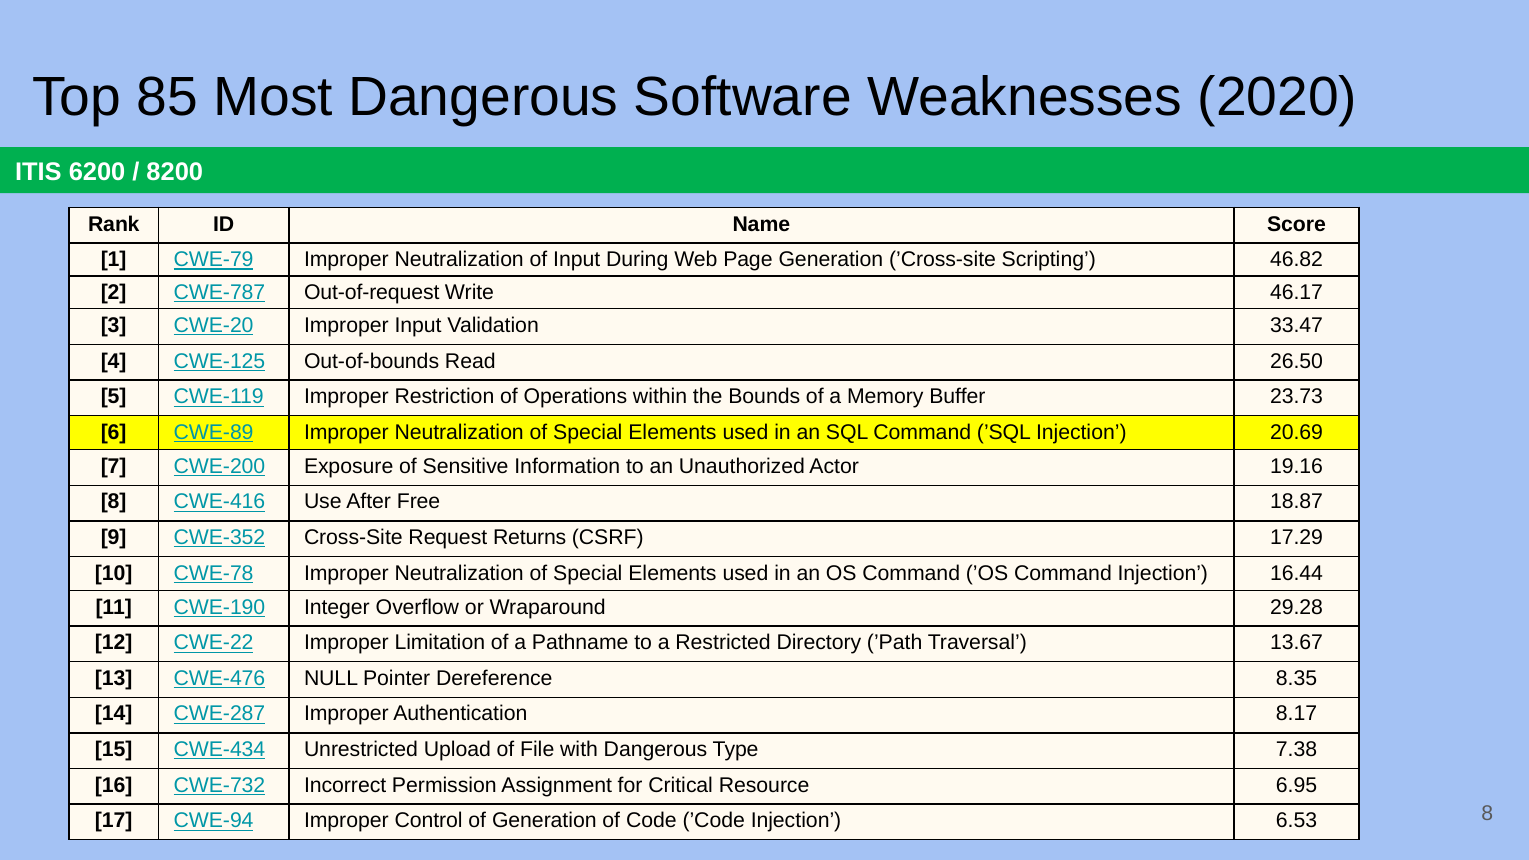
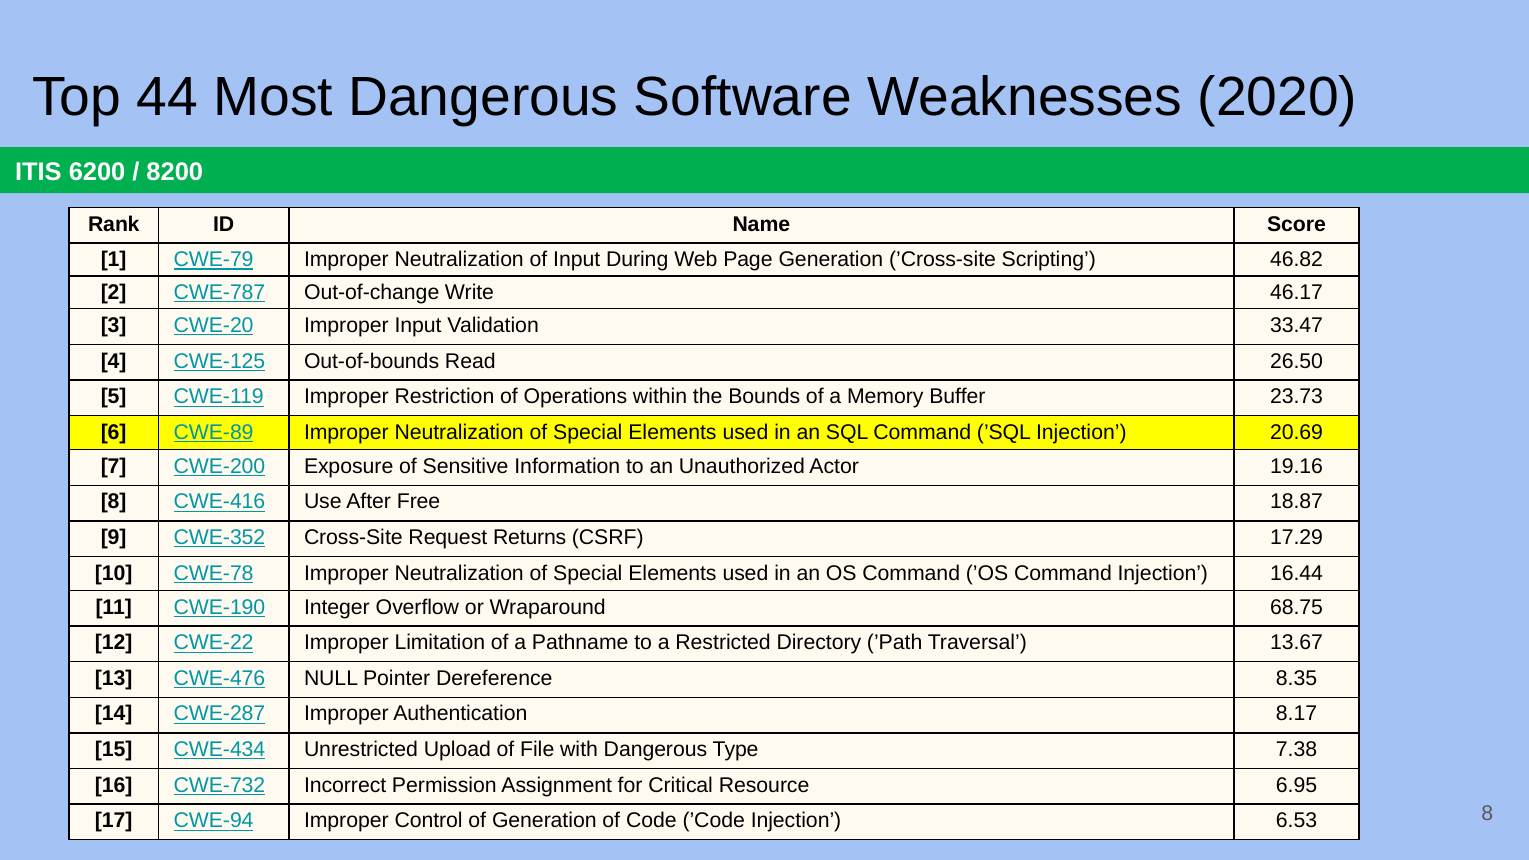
85: 85 -> 44
Out-of-request: Out-of-request -> Out-of-change
29.28: 29.28 -> 68.75
